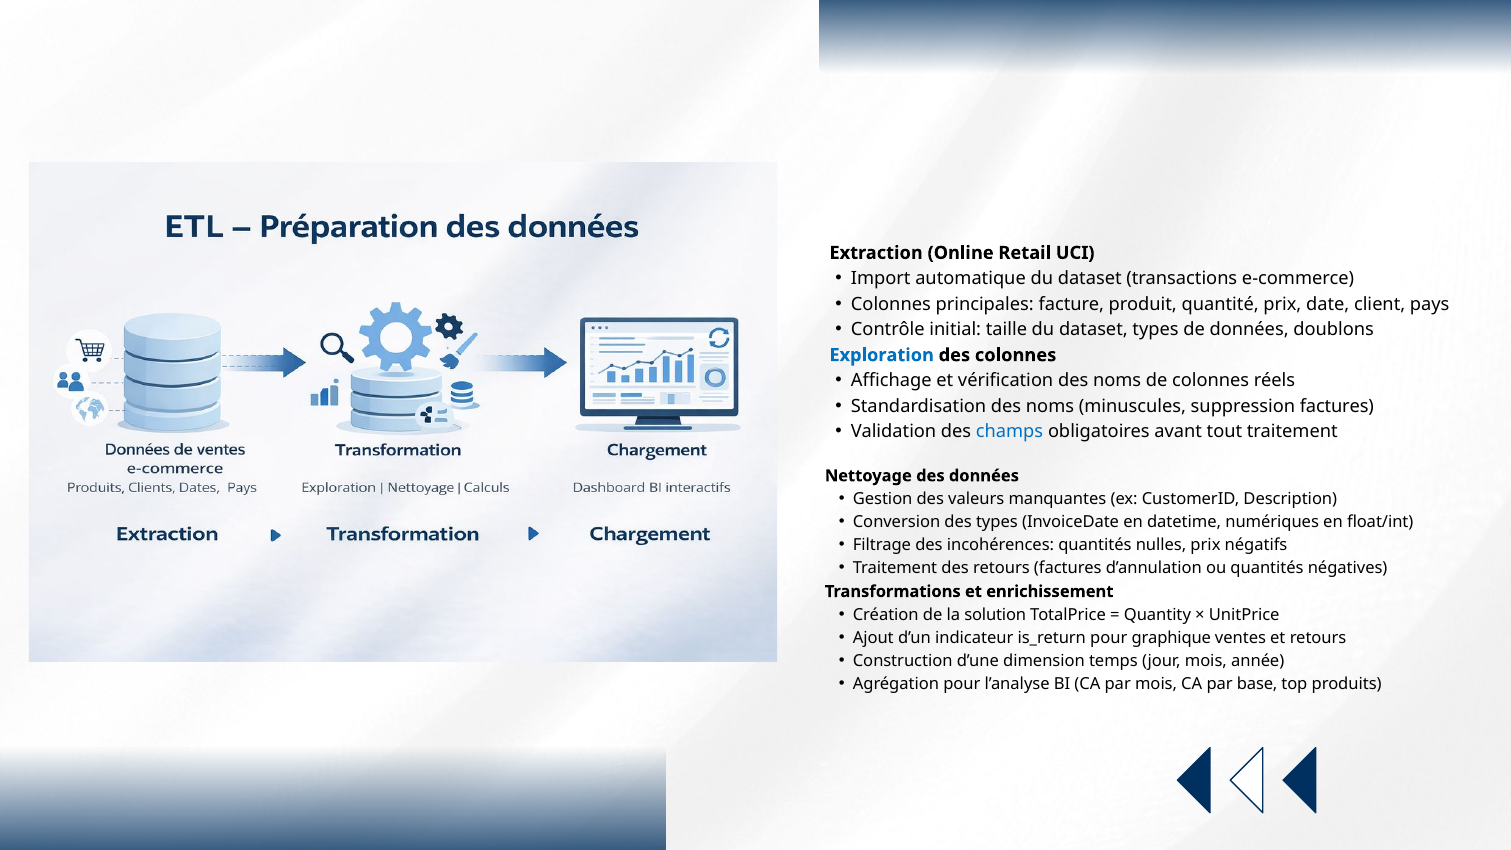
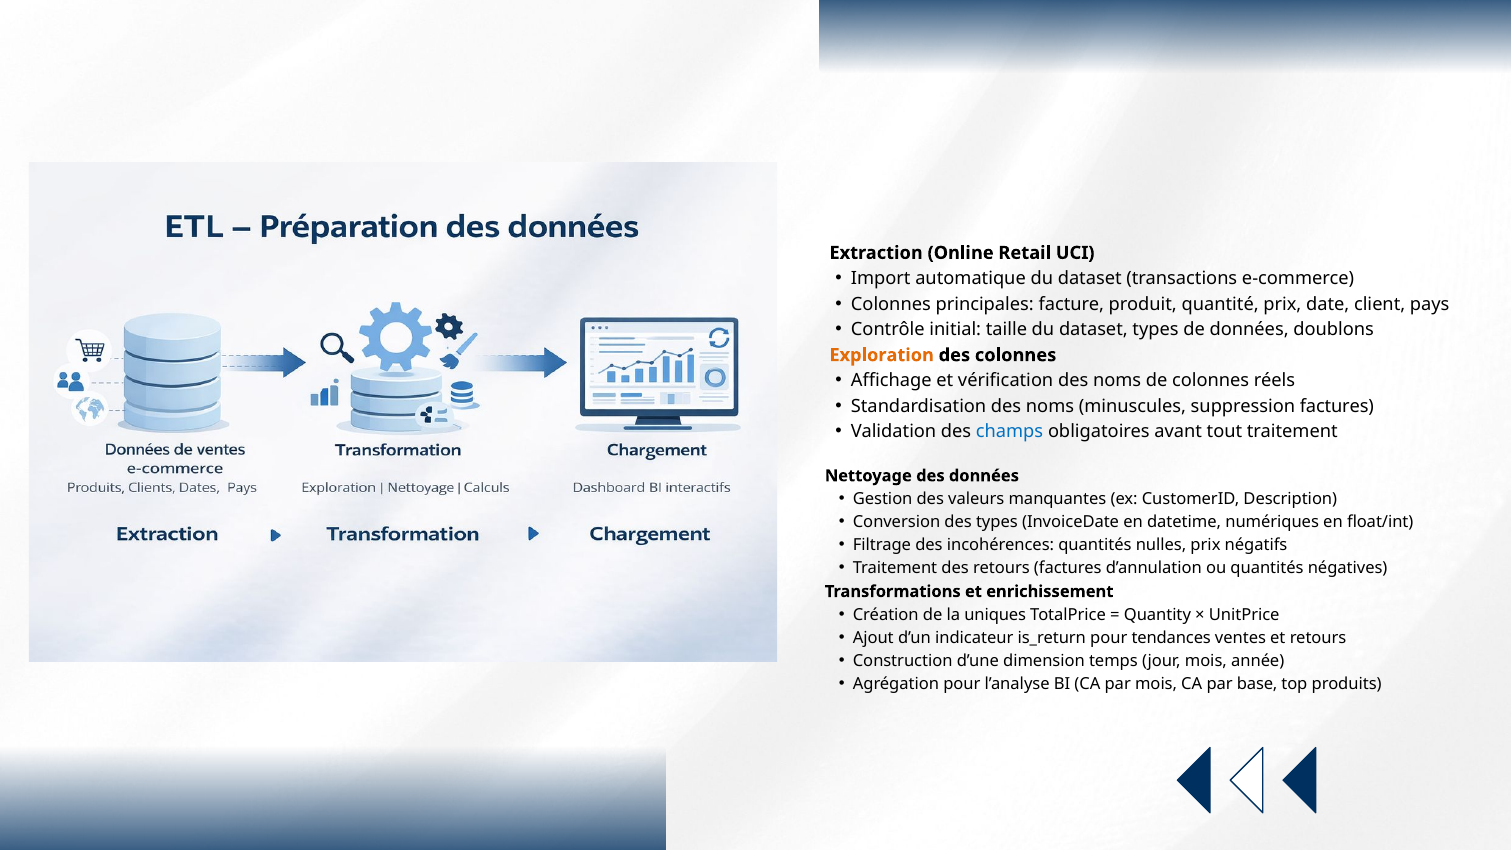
Exploration colour: blue -> orange
solution: solution -> uniques
graphique: graphique -> tendances
